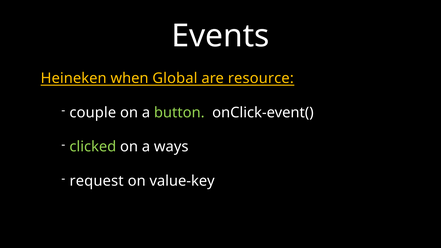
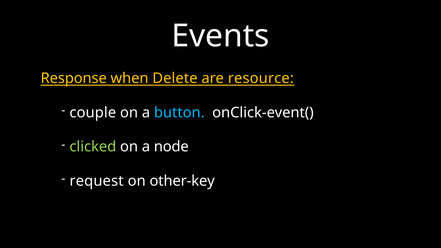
Heineken: Heineken -> Response
Global: Global -> Delete
button colour: light green -> light blue
ways: ways -> node
value-key: value-key -> other-key
